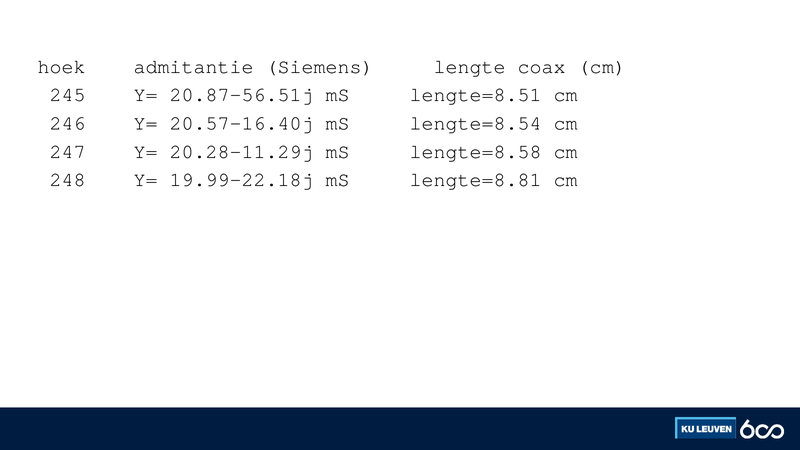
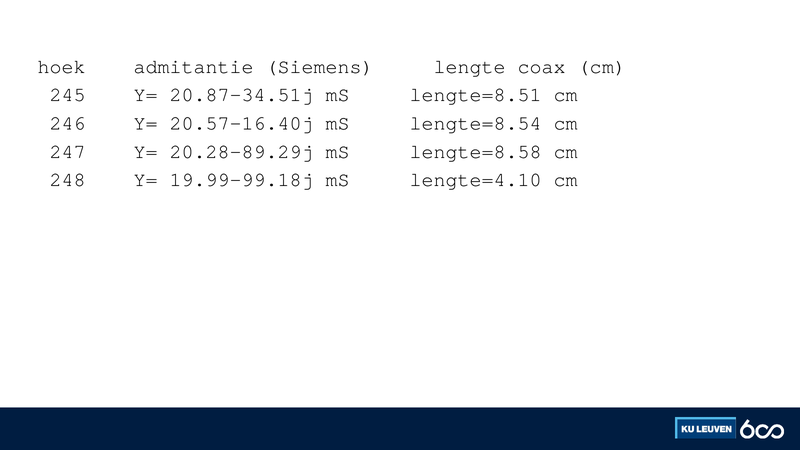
20.87-56.51j: 20.87-56.51j -> 20.87-34.51j
20.28-11.29j: 20.28-11.29j -> 20.28-89.29j
19.99-22.18j: 19.99-22.18j -> 19.99-99.18j
lengte=8.81: lengte=8.81 -> lengte=4.10
